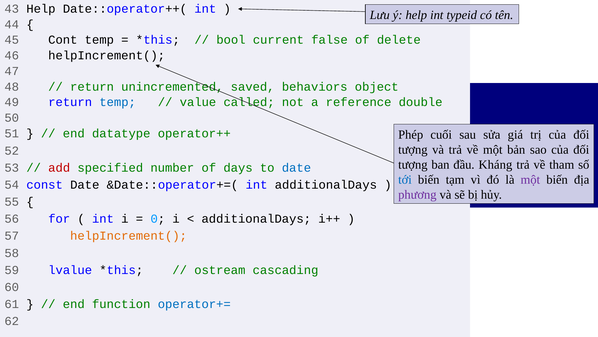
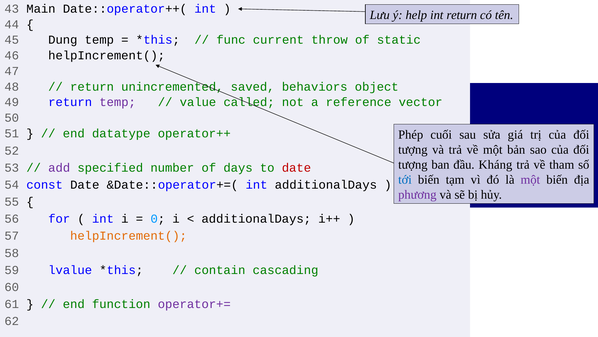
43 Help: Help -> Main
int typeid: typeid -> return
Cont: Cont -> Dung
bool: bool -> func
false: false -> throw
delete: delete -> static
temp at (118, 102) colour: blue -> purple
double: double -> vector
add colour: red -> purple
date at (296, 167) colour: blue -> red
ostream: ostream -> contain
operator+= colour: blue -> purple
